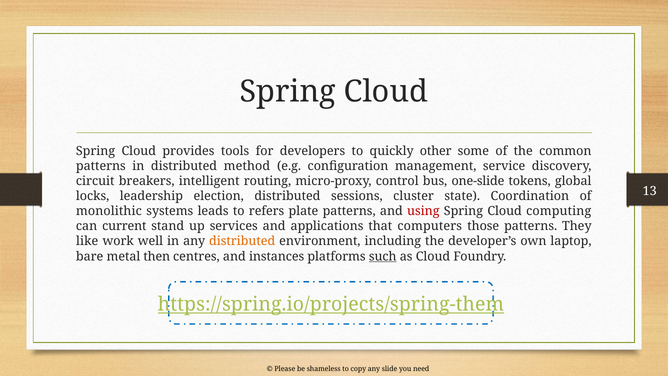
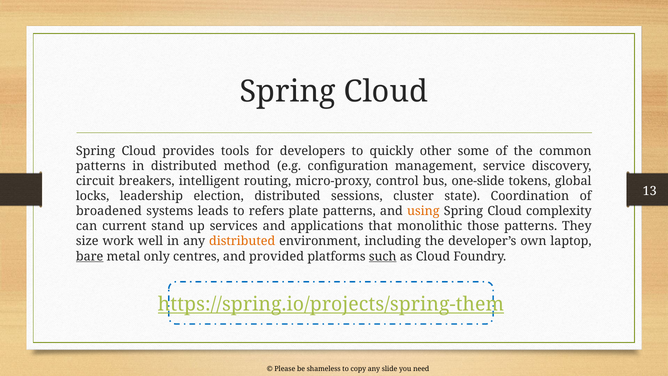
monolithic: monolithic -> broadened
using colour: red -> orange
computing: computing -> complexity
computers: computers -> monolithic
like: like -> size
bare underline: none -> present
then: then -> only
instances: instances -> provided
